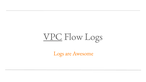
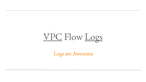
Logs at (94, 37) underline: none -> present
